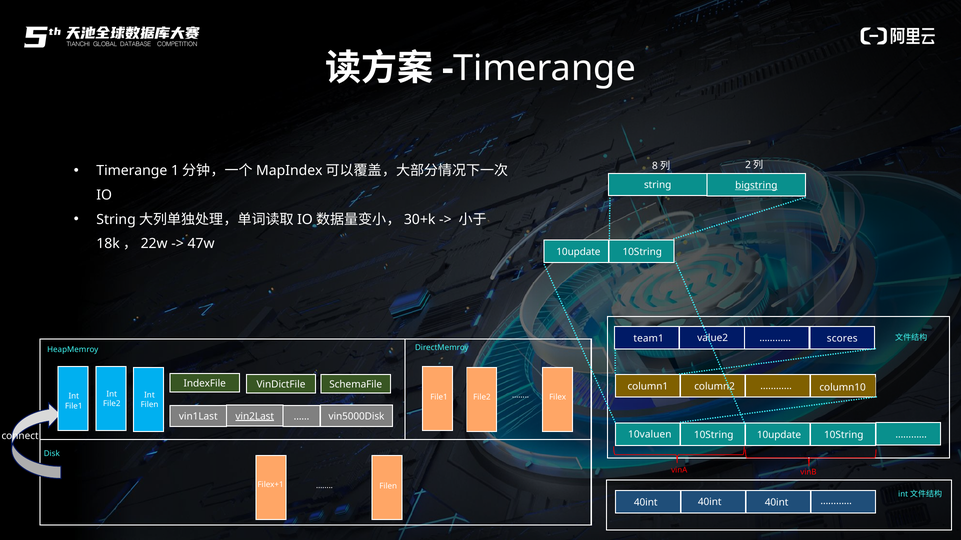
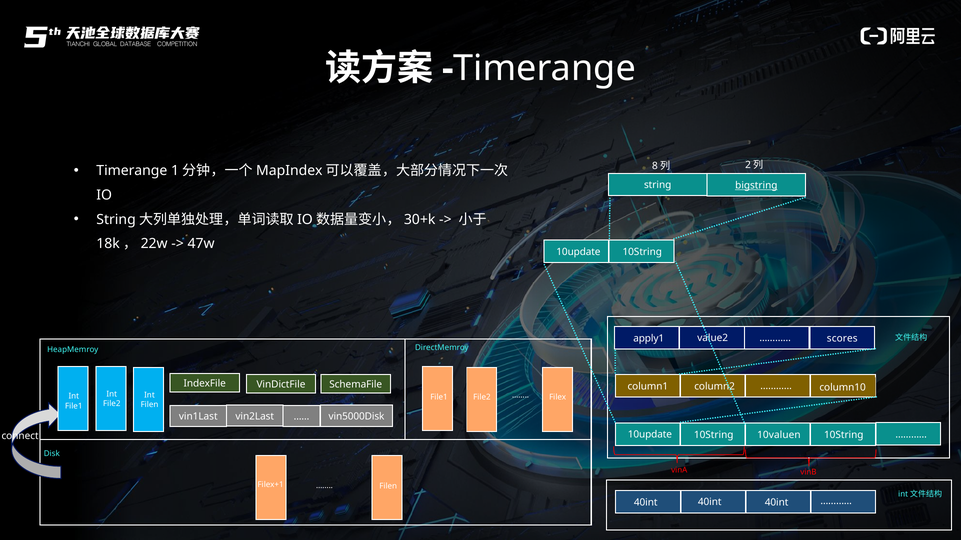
team1: team1 -> apply1
vin2Last underline: present -> none
10valuen at (650, 435): 10valuen -> 10update
10update at (779, 435): 10update -> 10valuen
